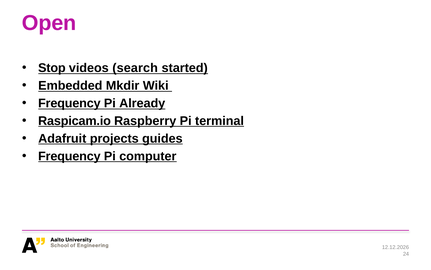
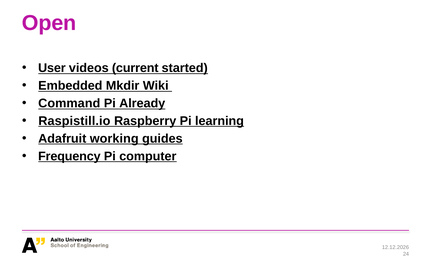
Stop: Stop -> User
search: search -> current
Frequency at (69, 103): Frequency -> Command
Raspicam.io: Raspicam.io -> Raspistill.io
terminal: terminal -> learning
projects: projects -> working
